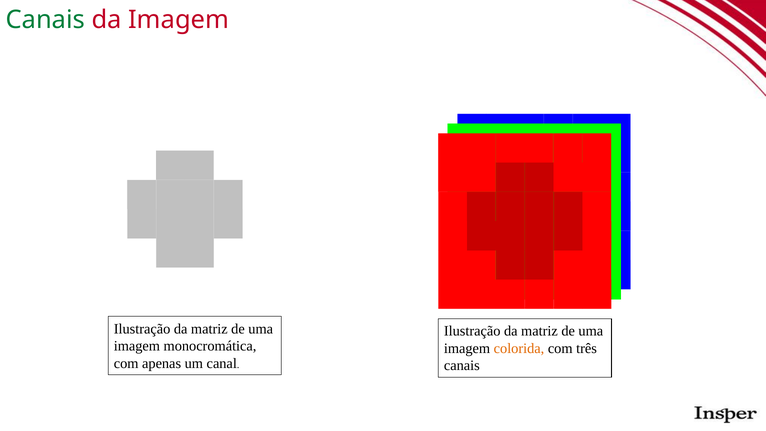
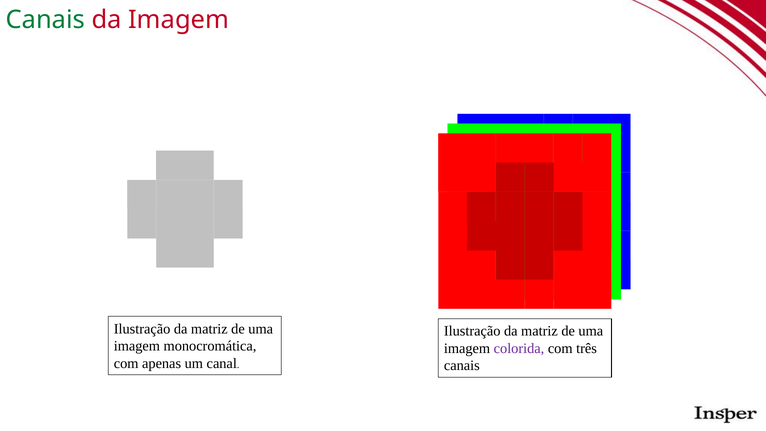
colorida colour: orange -> purple
